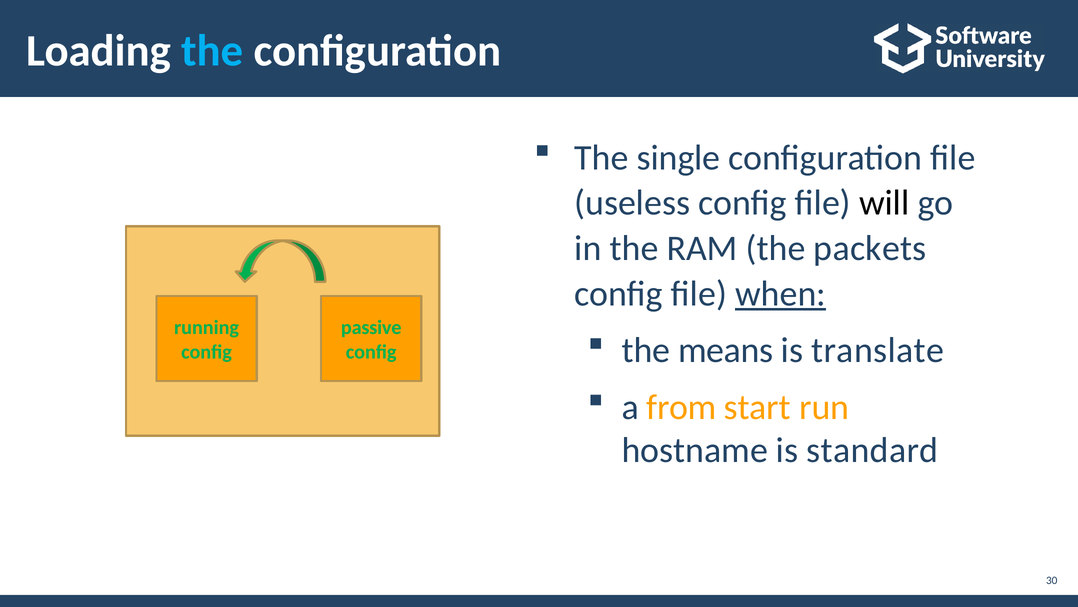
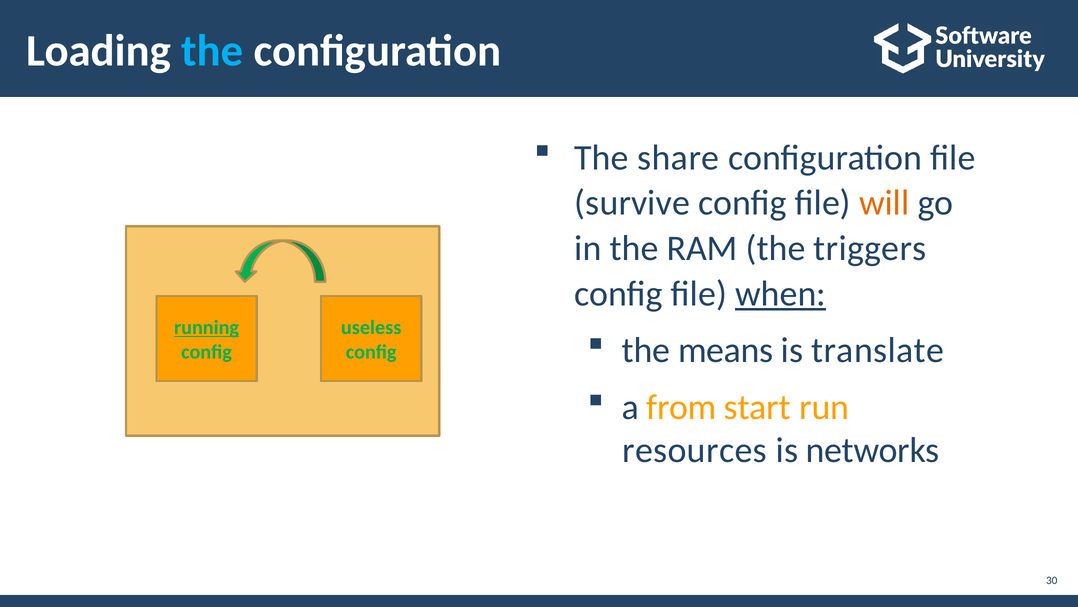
single: single -> share
useless: useless -> survive
will colour: black -> orange
packets: packets -> triggers
running underline: none -> present
passive: passive -> useless
hostname: hostname -> resources
standard: standard -> networks
